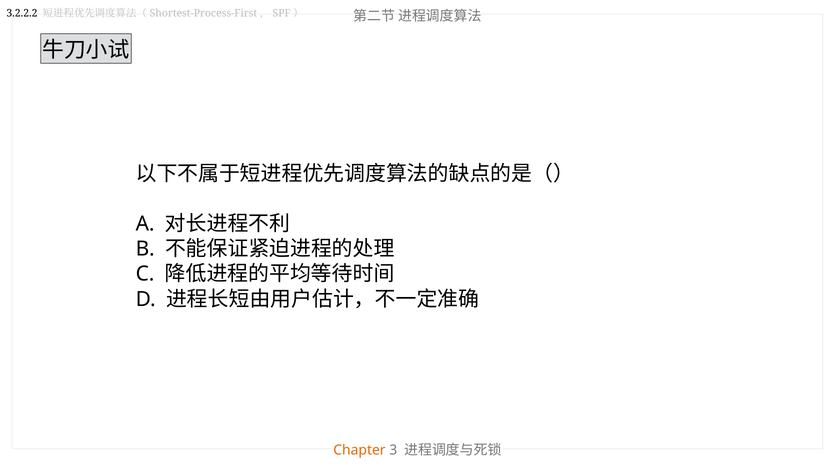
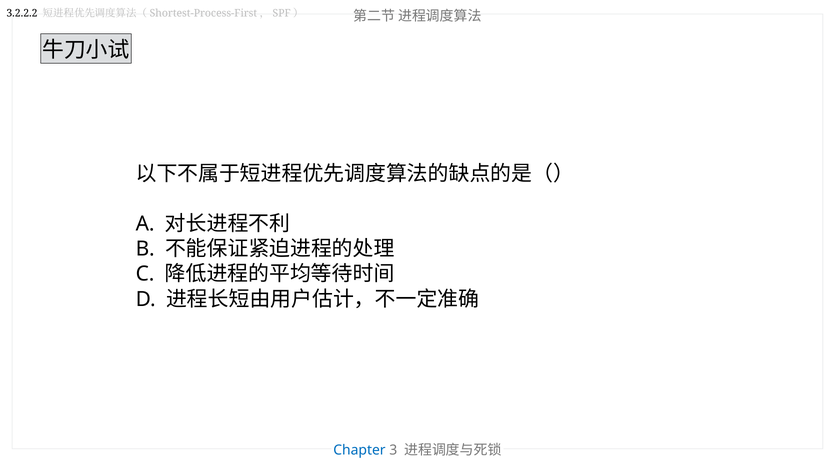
Chapter colour: orange -> blue
